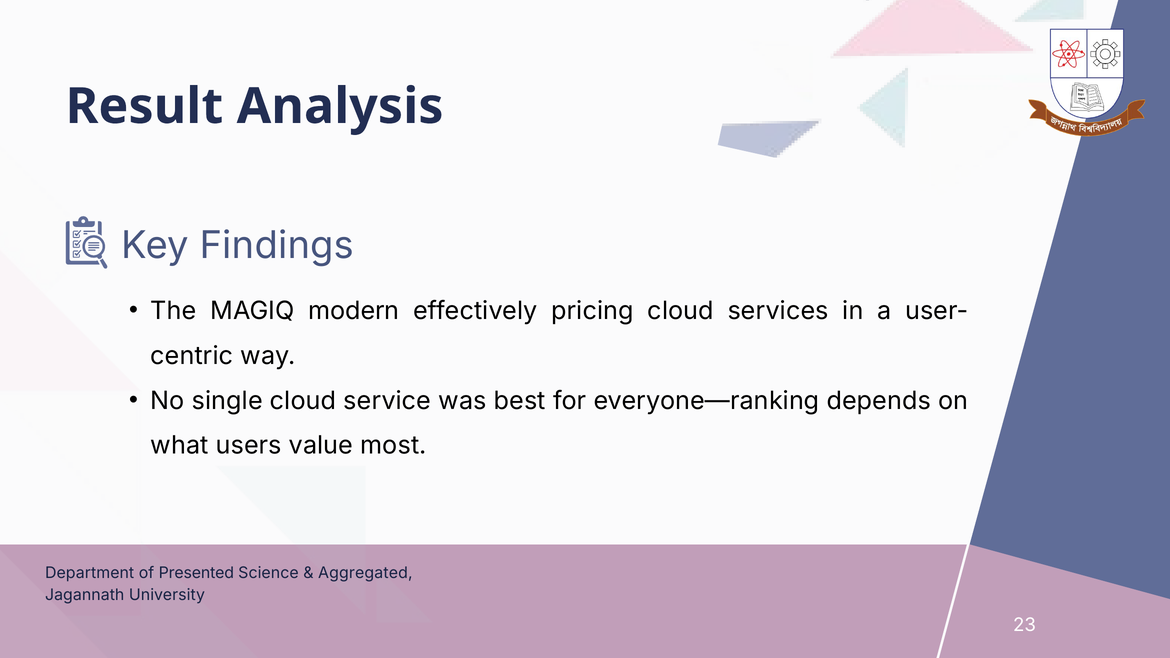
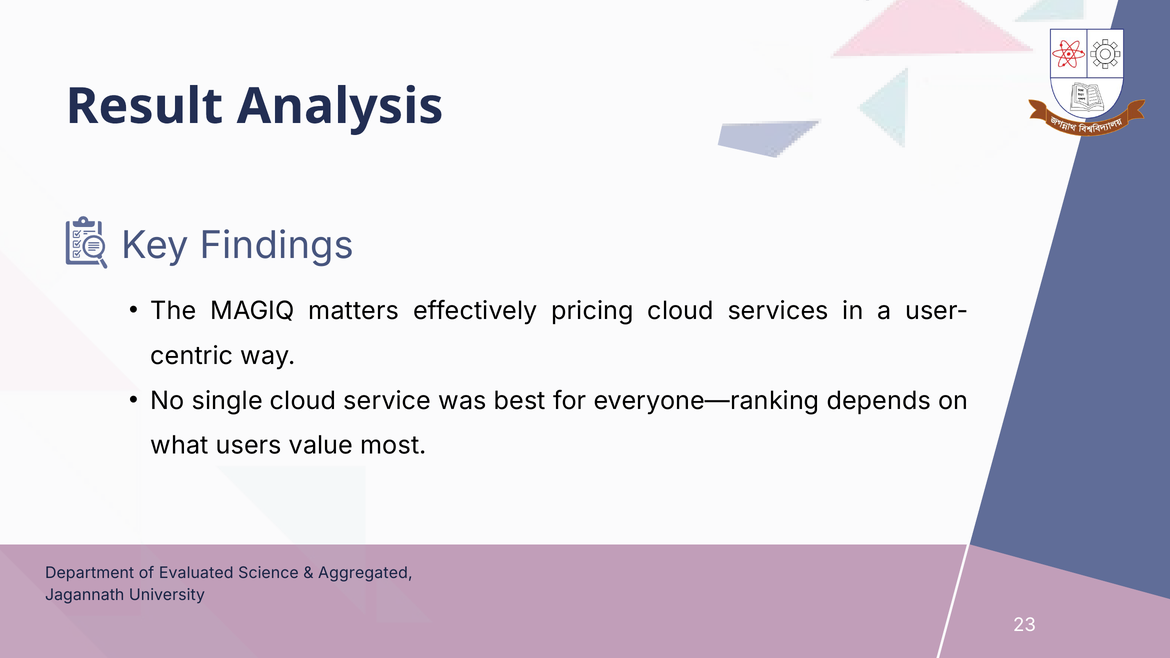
modern: modern -> matters
Presented: Presented -> Evaluated
